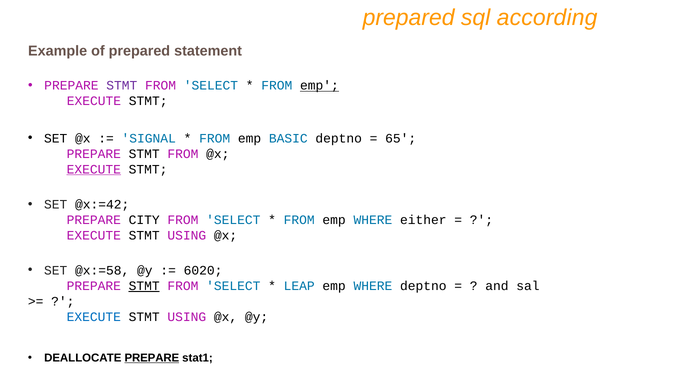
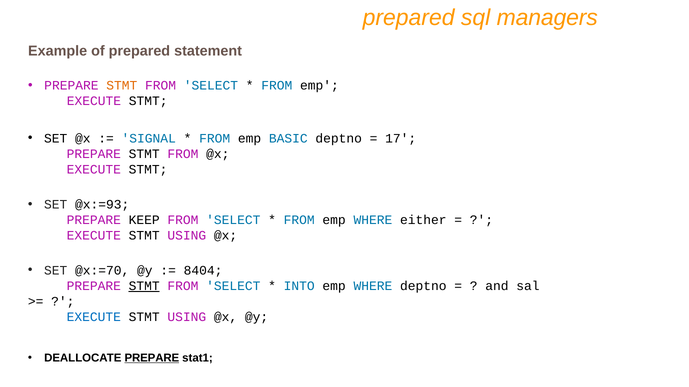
according: according -> managers
STMT at (122, 86) colour: purple -> orange
emp at (319, 86) underline: present -> none
65: 65 -> 17
EXECUTE at (94, 170) underline: present -> none
@x:=42: @x:=42 -> @x:=93
CITY: CITY -> KEEP
@x:=58: @x:=58 -> @x:=70
6020: 6020 -> 8404
LEAP: LEAP -> INTO
